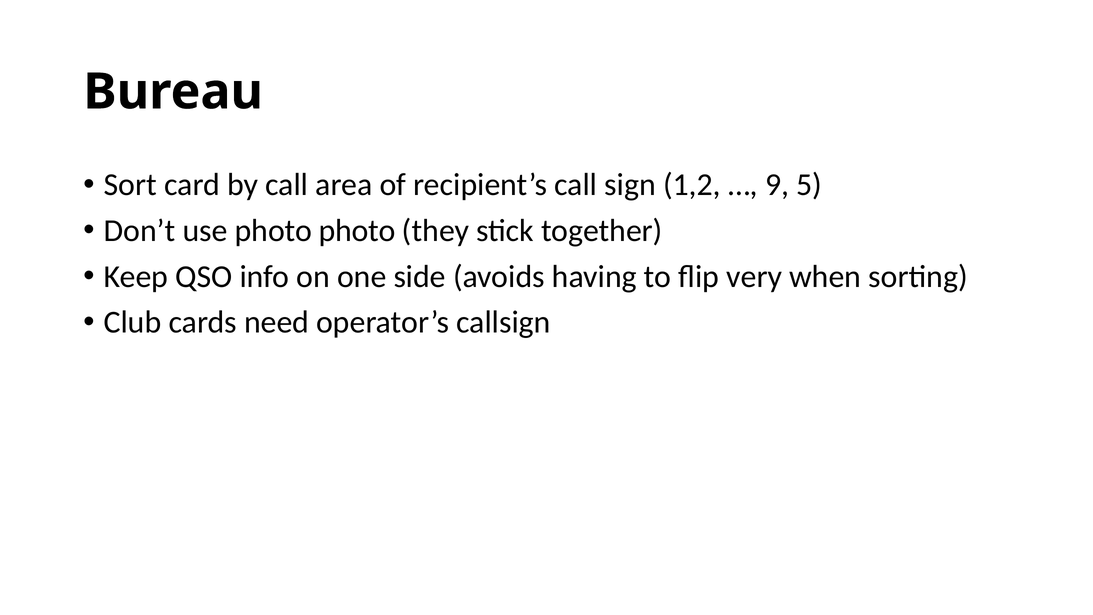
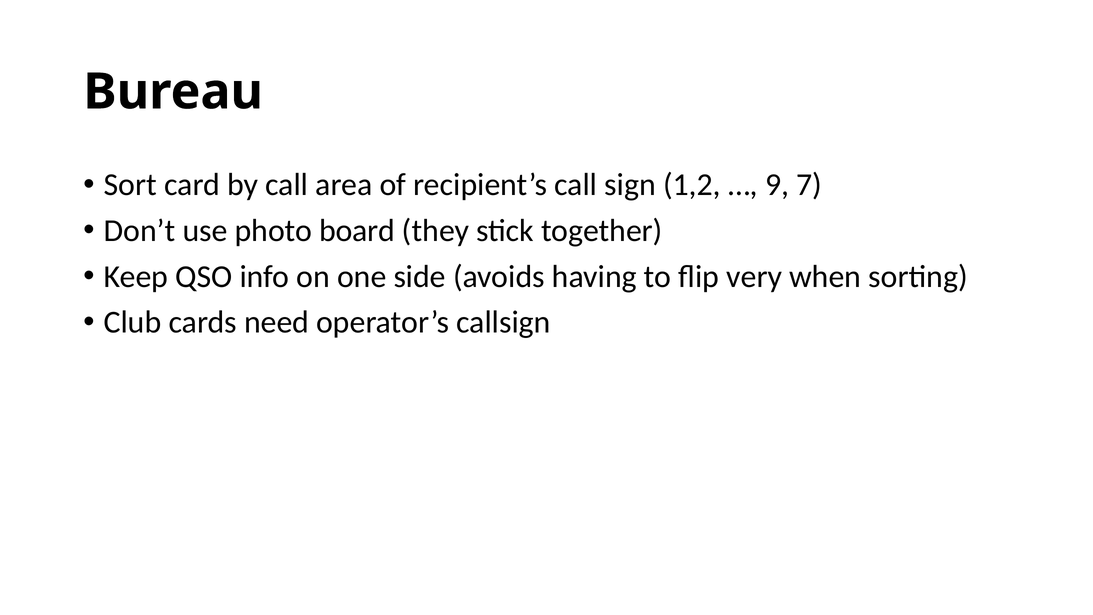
5: 5 -> 7
photo photo: photo -> board
